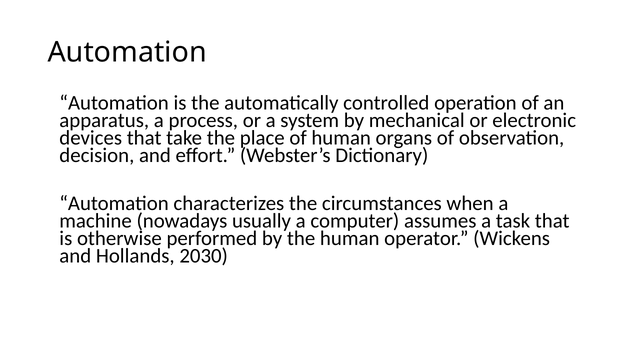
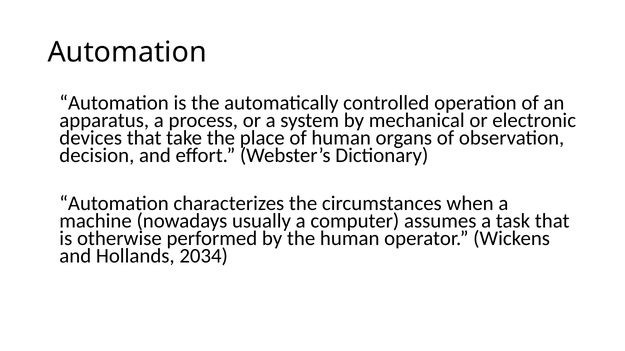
2030: 2030 -> 2034
